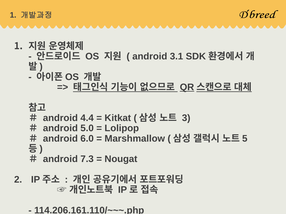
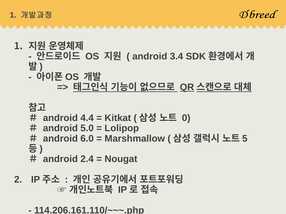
3.1: 3.1 -> 3.4
3: 3 -> 0
7.3: 7.3 -> 2.4
